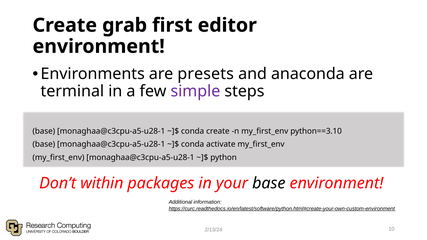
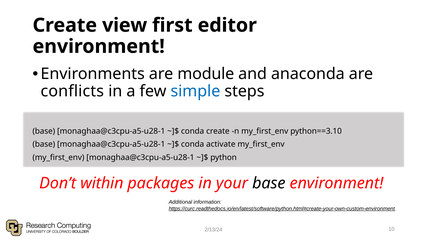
grab: grab -> view
presets: presets -> module
terminal: terminal -> conflicts
simple colour: purple -> blue
